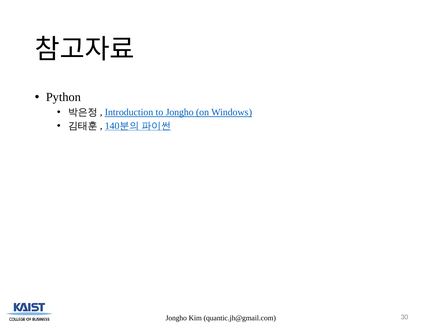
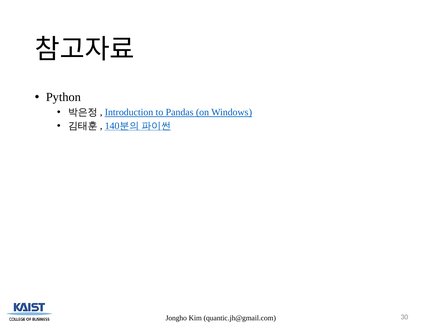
to Jongho: Jongho -> Pandas
